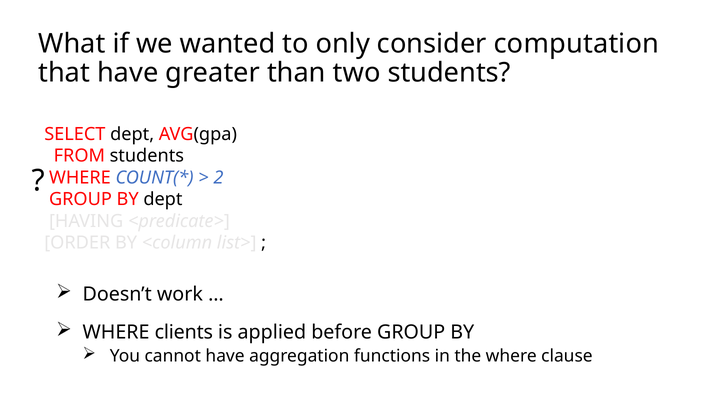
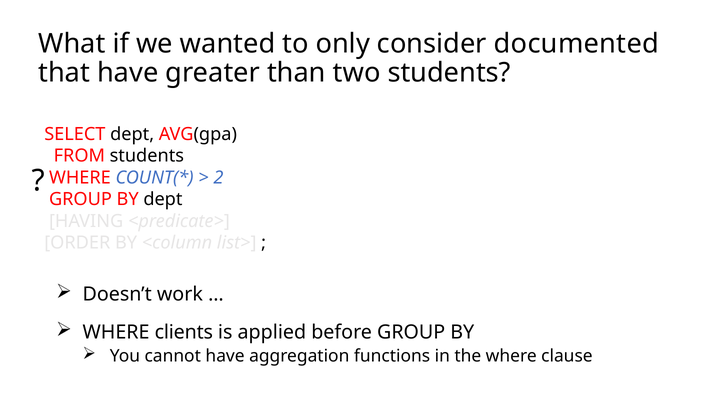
computation: computation -> documented
